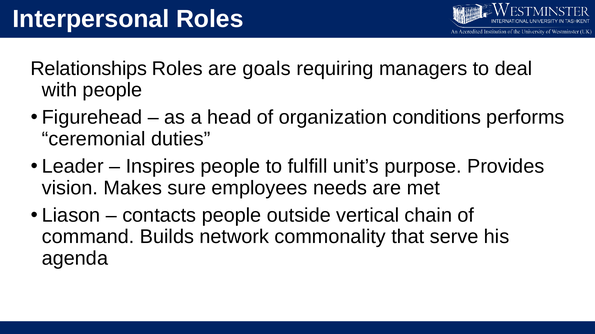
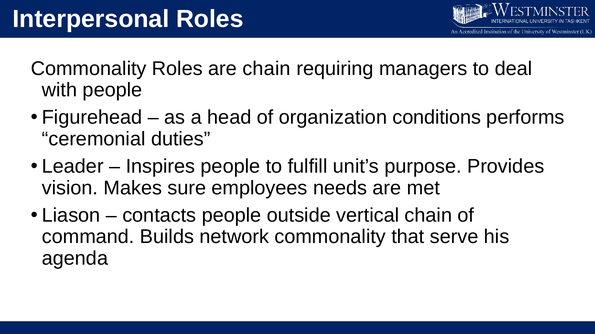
Relationships at (89, 69): Relationships -> Commonality
are goals: goals -> chain
